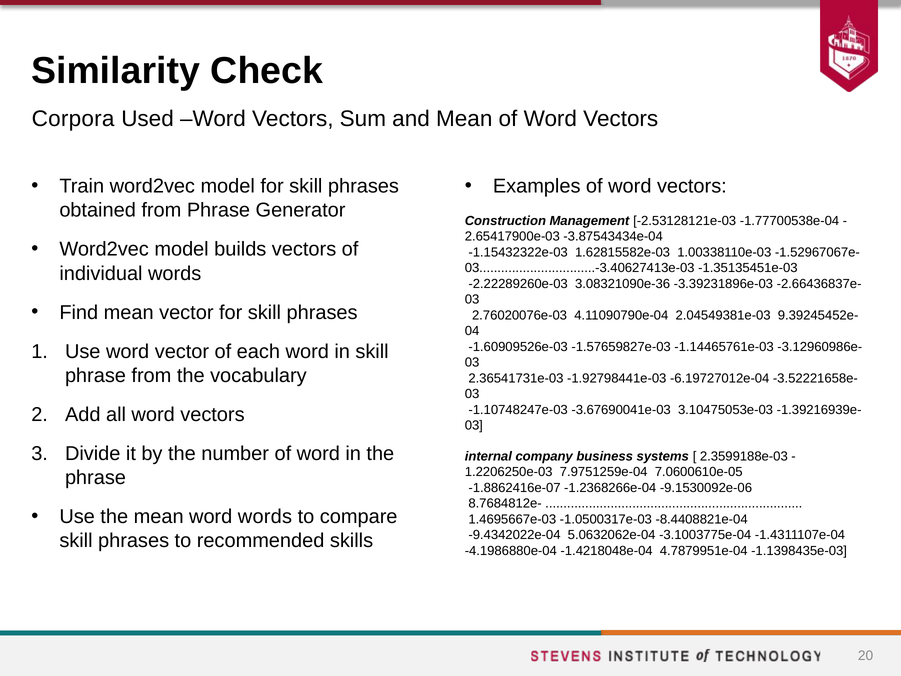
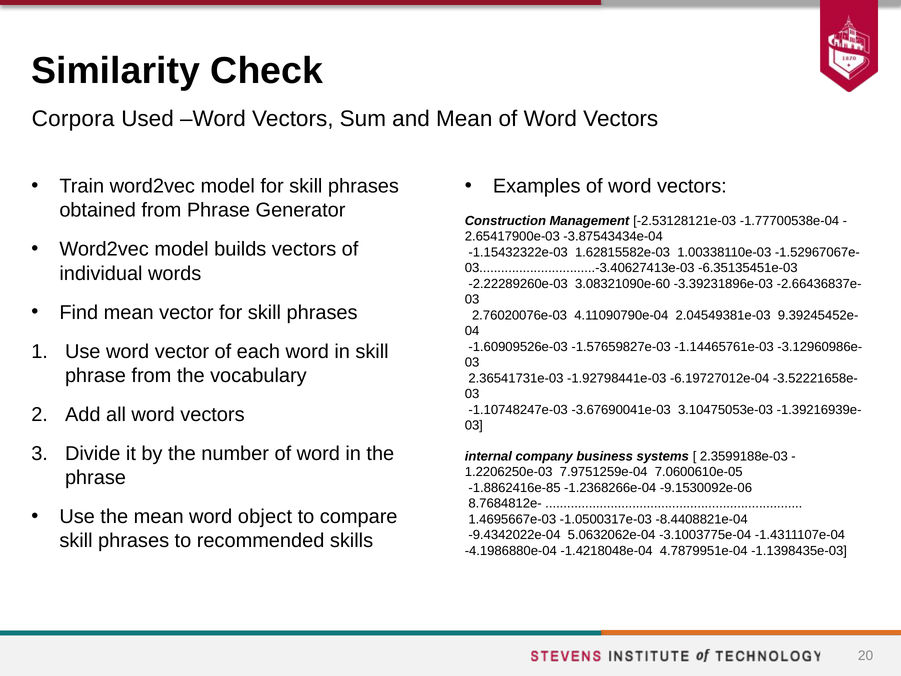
-1.35135451e-03: -1.35135451e-03 -> -6.35135451e-03
3.08321090e-36: 3.08321090e-36 -> 3.08321090e-60
-1.8862416e-07: -1.8862416e-07 -> -1.8862416e-85
word words: words -> object
